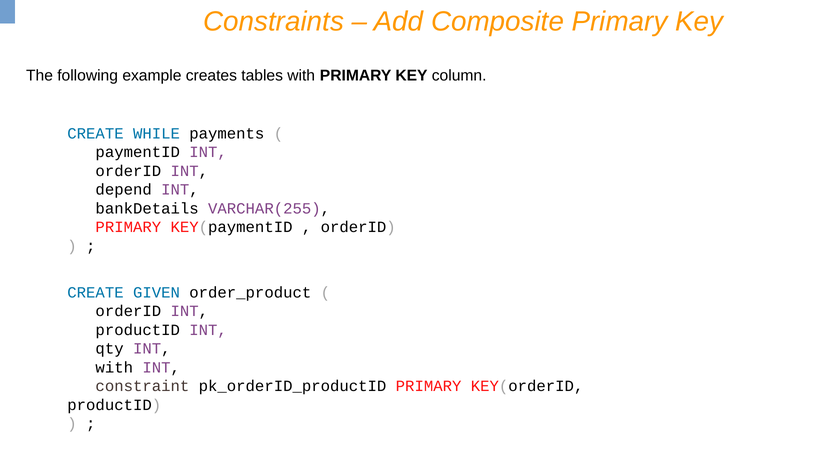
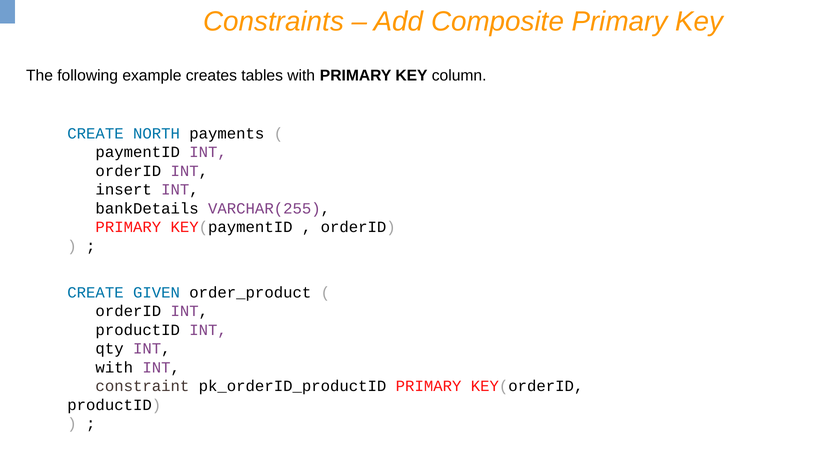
WHILE: WHILE -> NORTH
depend: depend -> insert
